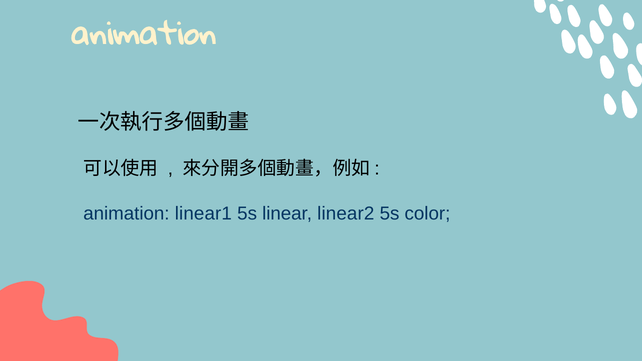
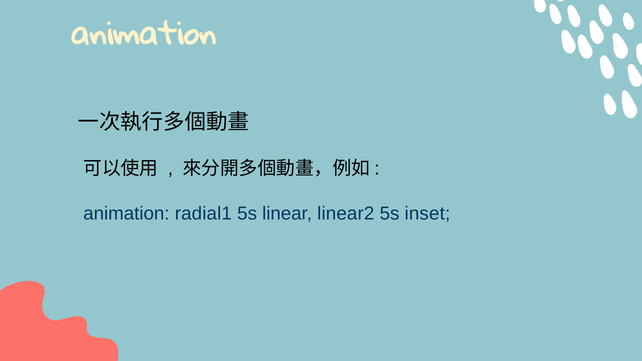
linear1: linear1 -> radial1
color: color -> inset
